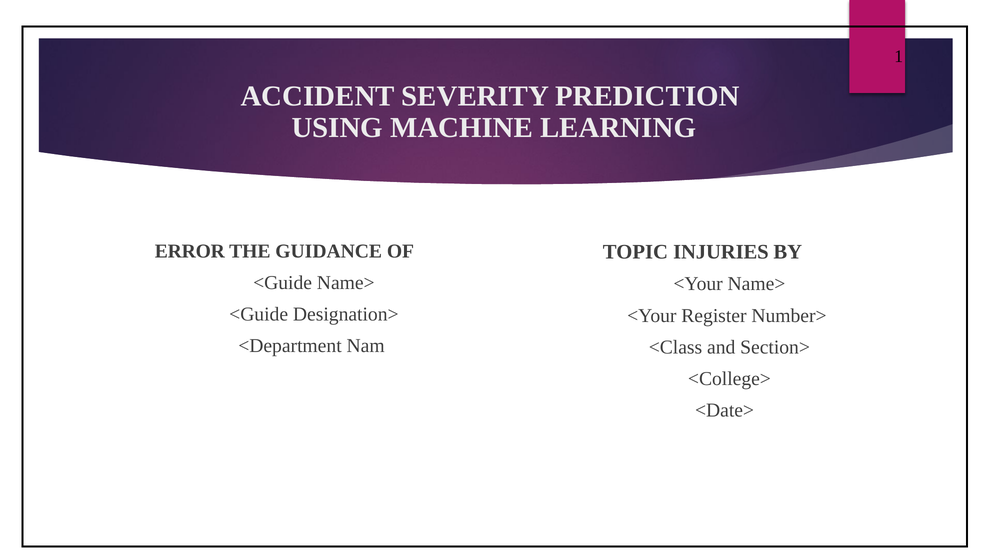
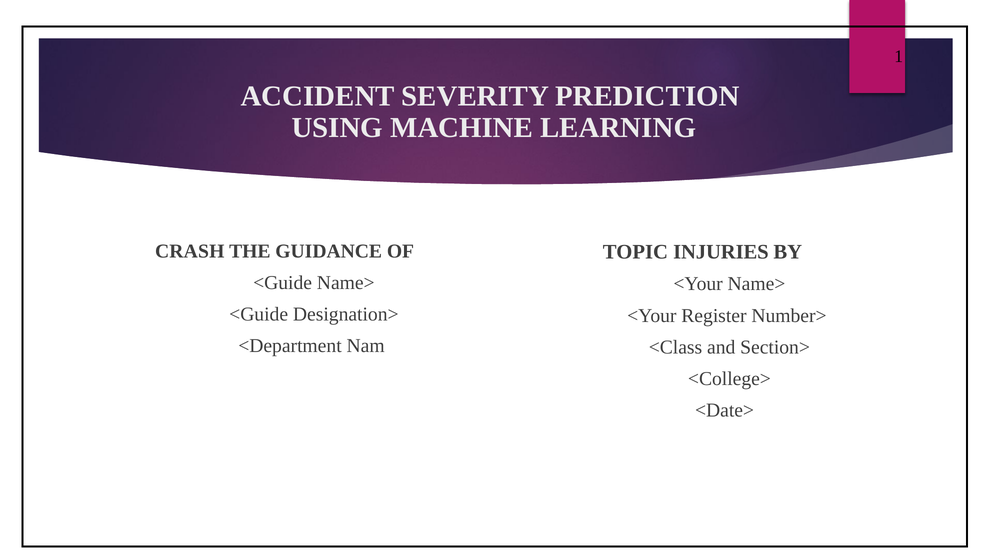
ERROR: ERROR -> CRASH
